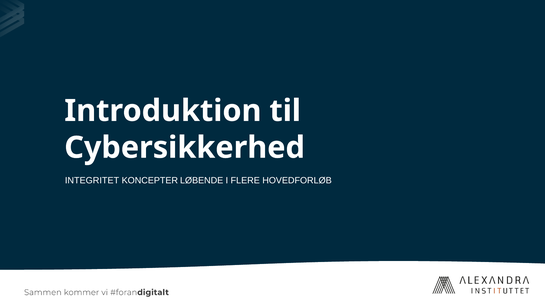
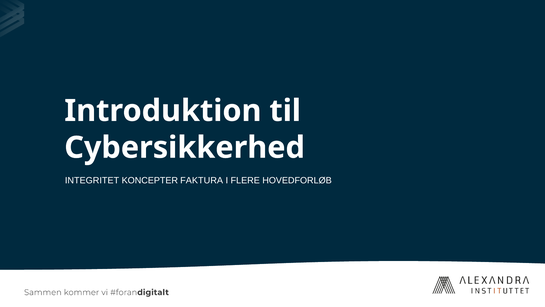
LØBENDE: LØBENDE -> FAKTURA
